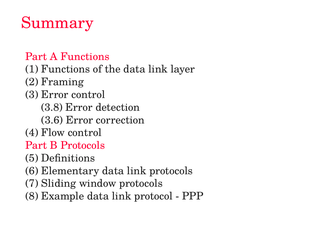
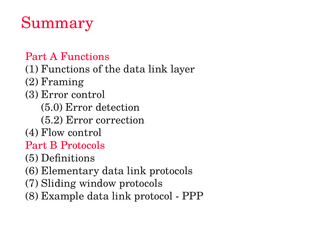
3.8: 3.8 -> 5.0
3.6: 3.6 -> 5.2
